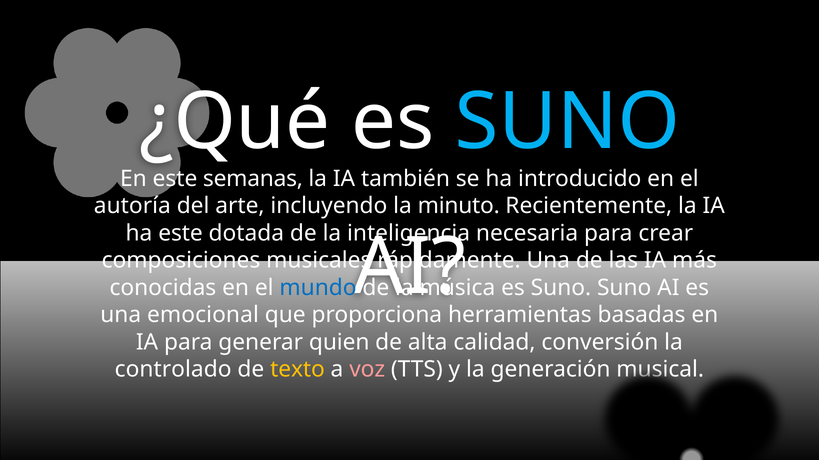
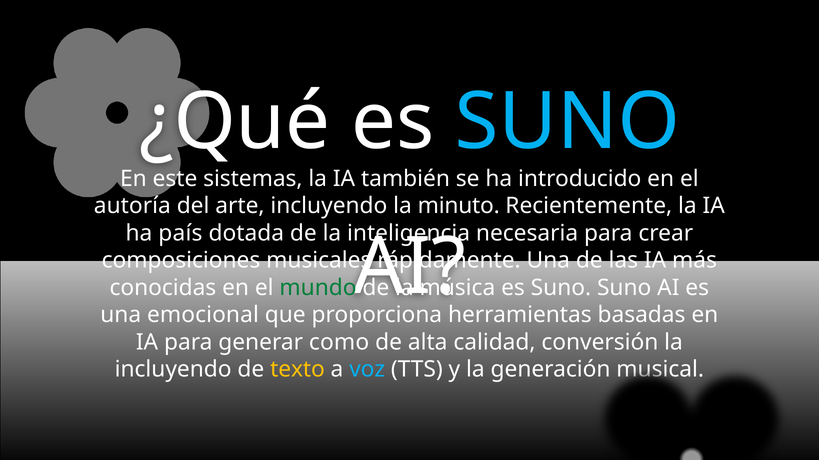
semanas: semanas -> sistemas
ha este: este -> país
mundo colour: blue -> green
quien: quien -> como
controlado at (173, 370): controlado -> incluyendo
voz colour: pink -> light blue
